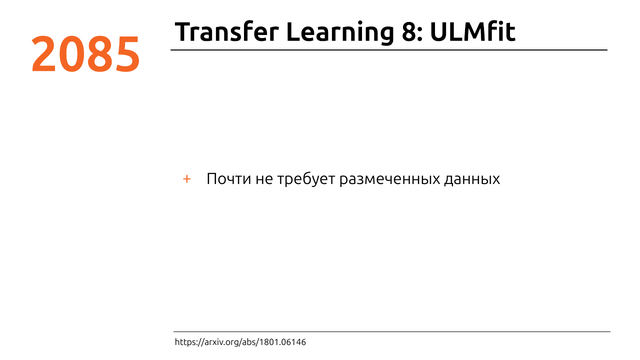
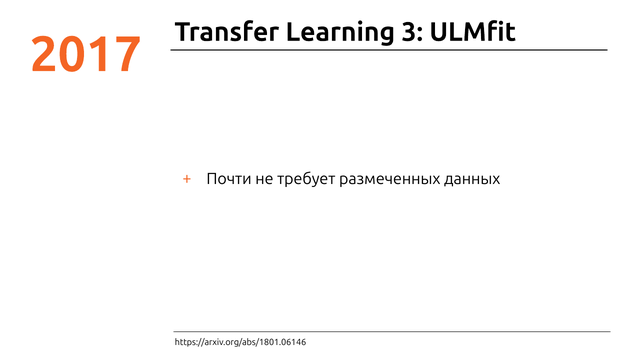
8: 8 -> 3
2085: 2085 -> 2017
